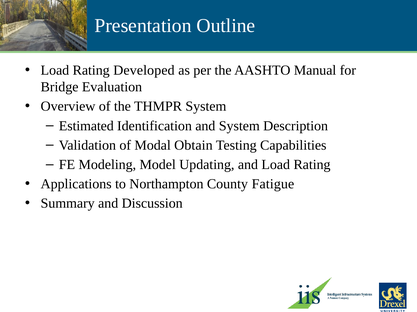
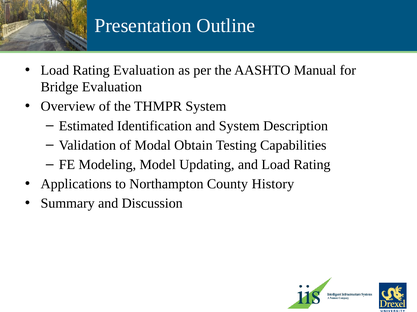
Rating Developed: Developed -> Evaluation
Fatigue: Fatigue -> History
